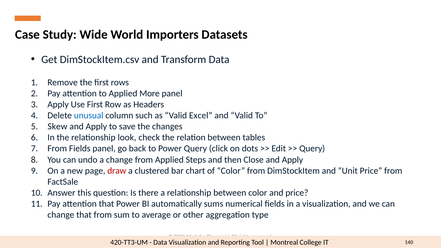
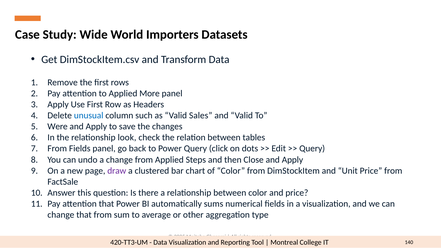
Excel: Excel -> Sales
Skew: Skew -> Were
draw colour: red -> purple
